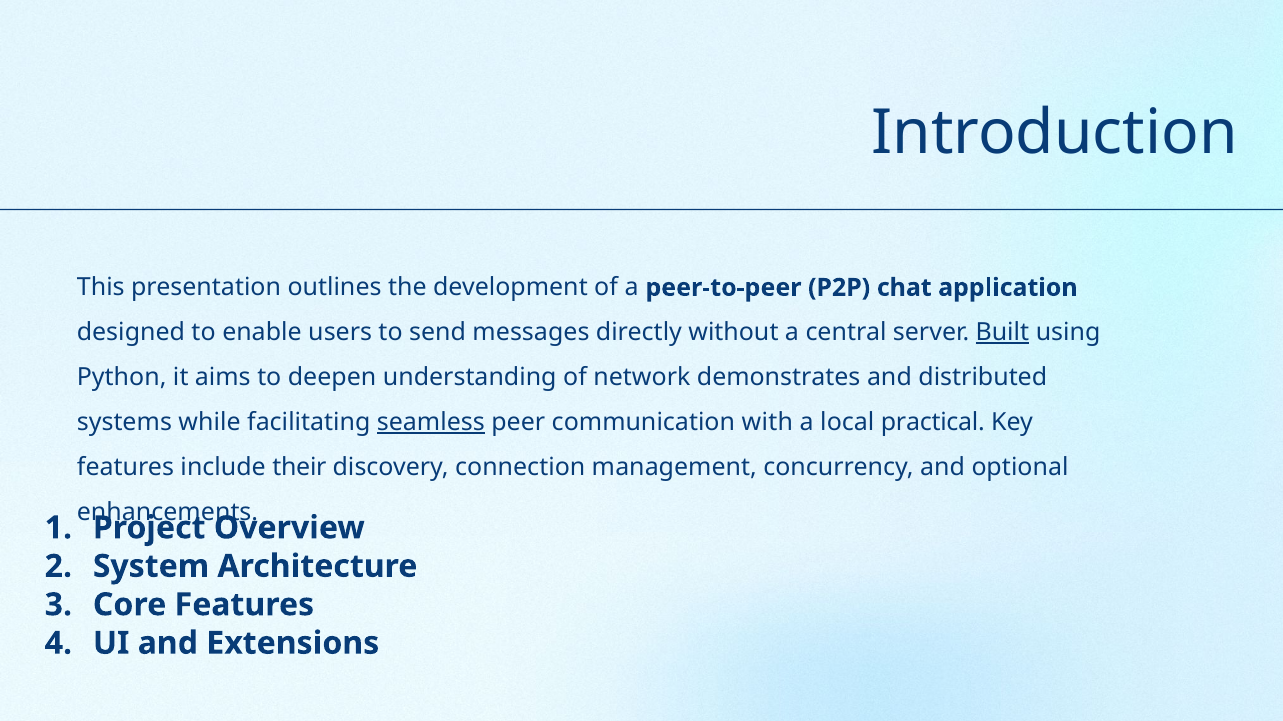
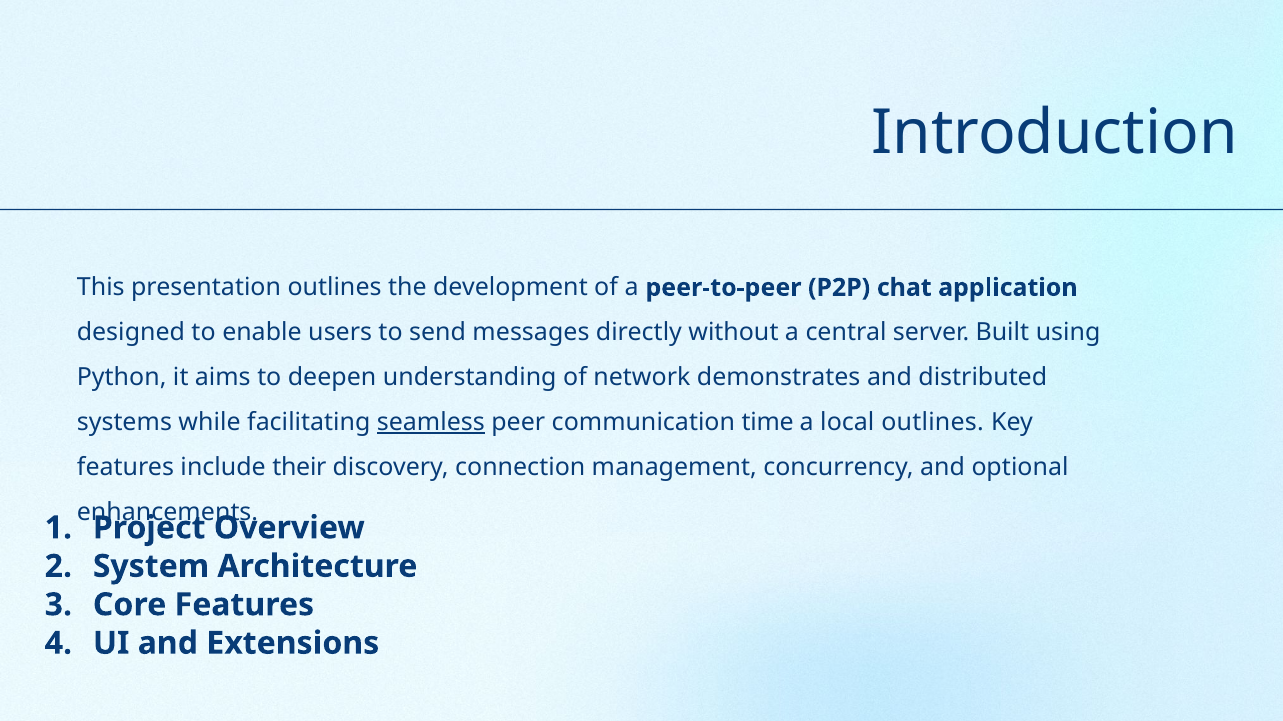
Built underline: present -> none
with: with -> time
local practical: practical -> outlines
